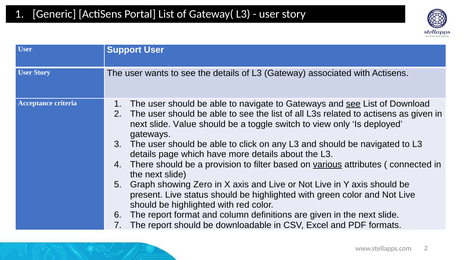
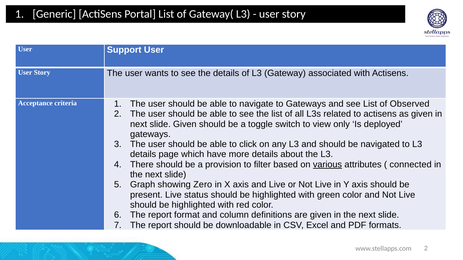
see at (353, 104) underline: present -> none
Download: Download -> Observed
slide Value: Value -> Given
